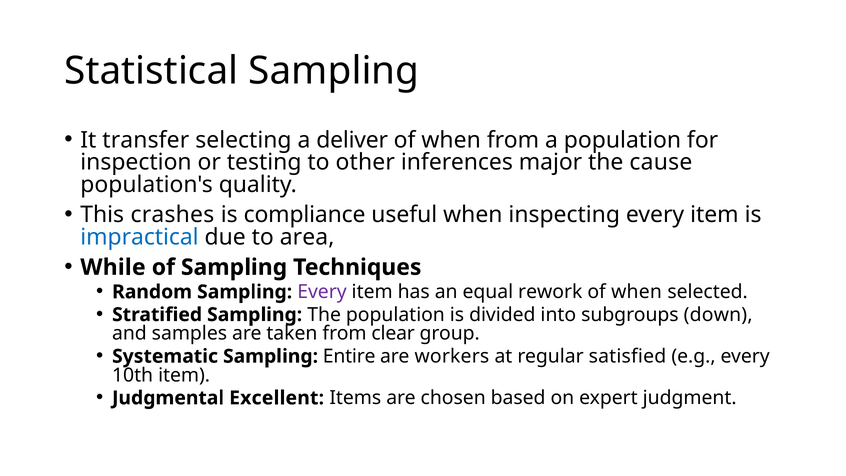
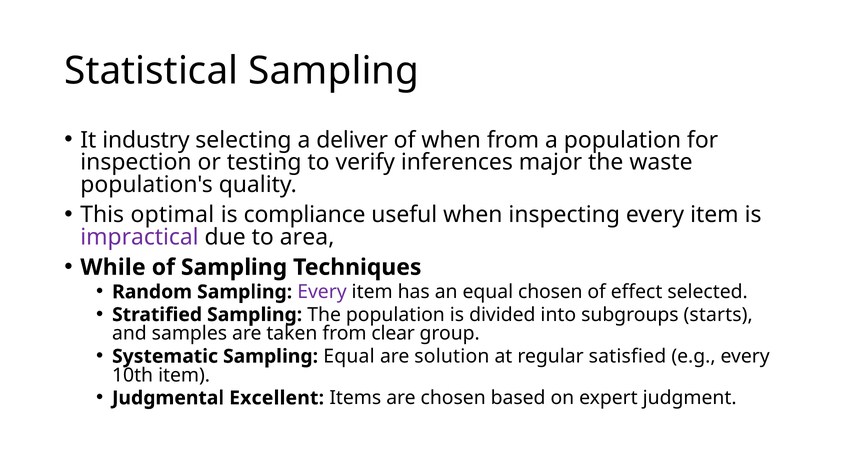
transfer: transfer -> industry
other: other -> verify
cause: cause -> waste
crashes: crashes -> optimal
impractical colour: blue -> purple
equal rework: rework -> chosen
when at (637, 292): when -> effect
down: down -> starts
Sampling Entire: Entire -> Equal
workers: workers -> solution
